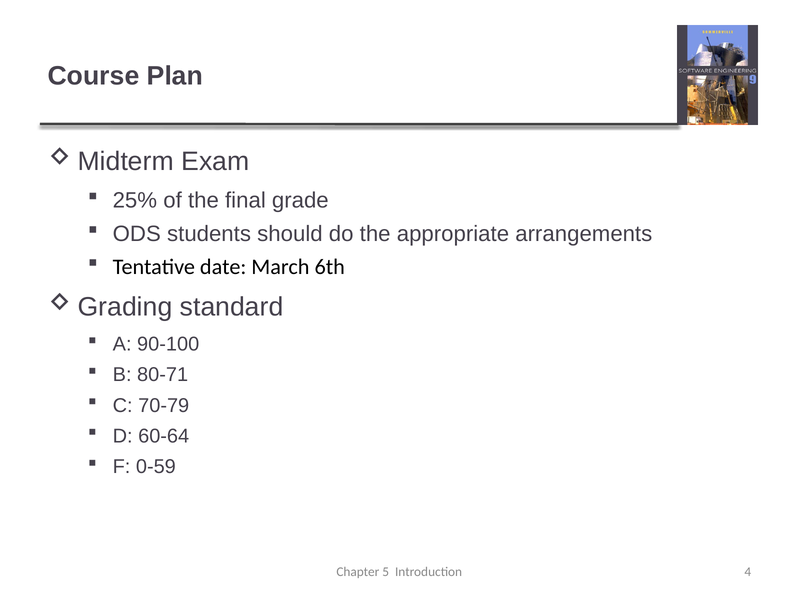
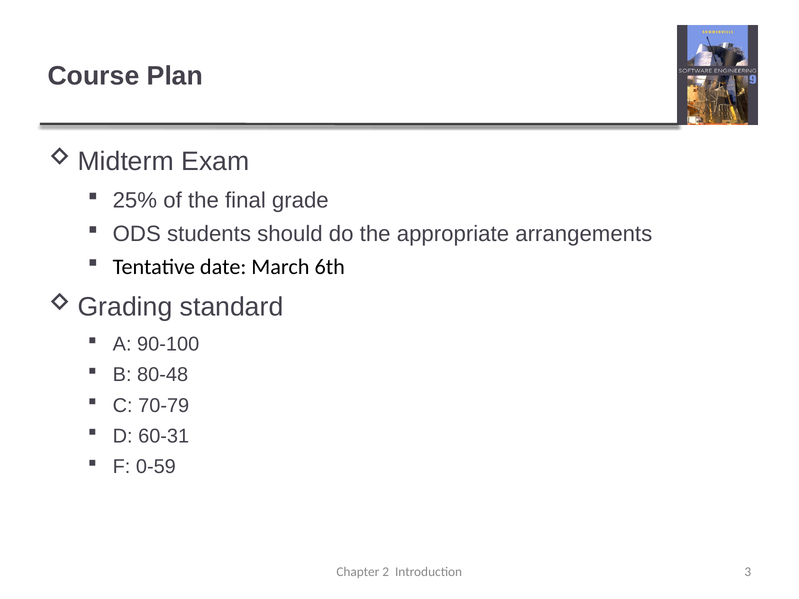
80-71: 80-71 -> 80-48
60-64: 60-64 -> 60-31
5: 5 -> 2
4: 4 -> 3
